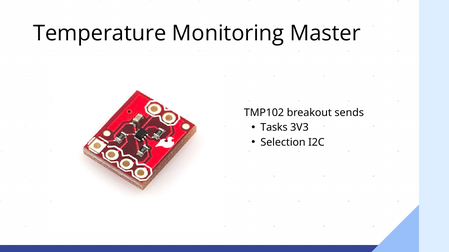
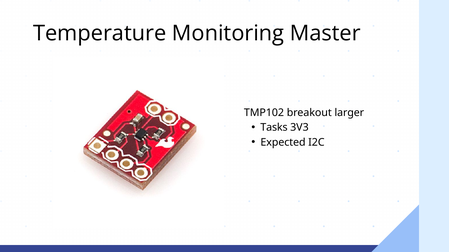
sends: sends -> larger
Selection: Selection -> Expected
